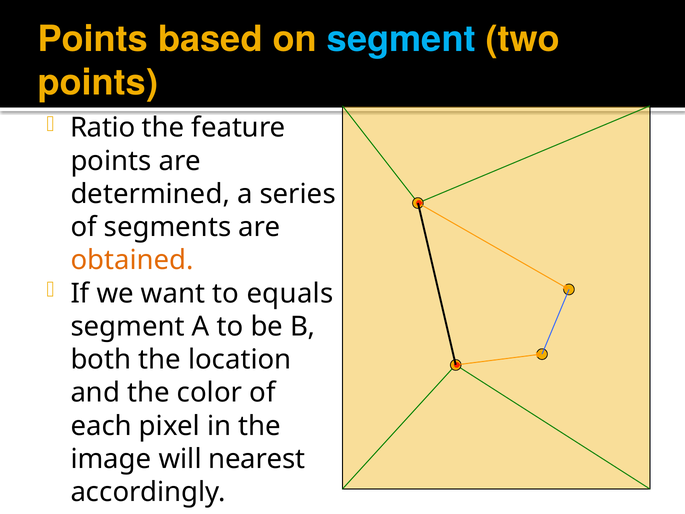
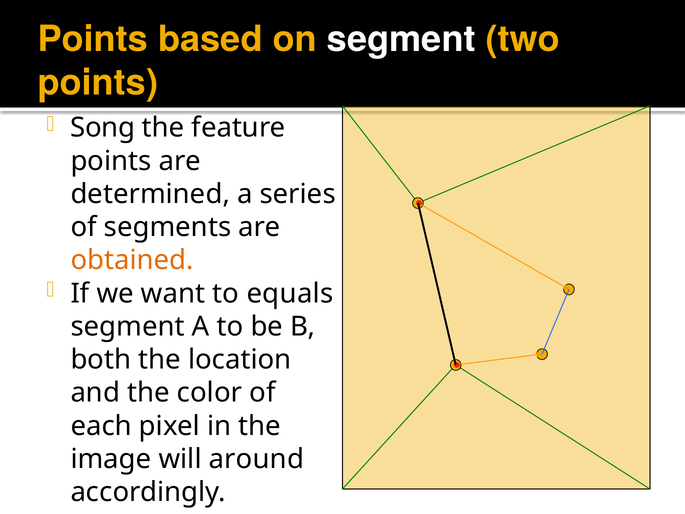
segment at (401, 39) colour: light blue -> white
Ratio: Ratio -> Song
nearest: nearest -> around
